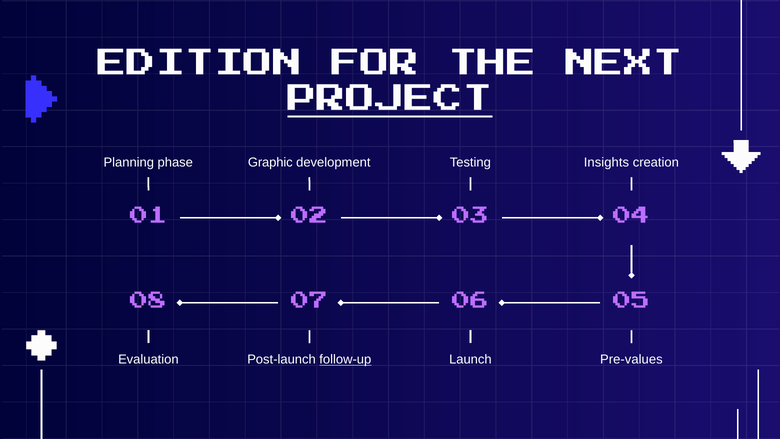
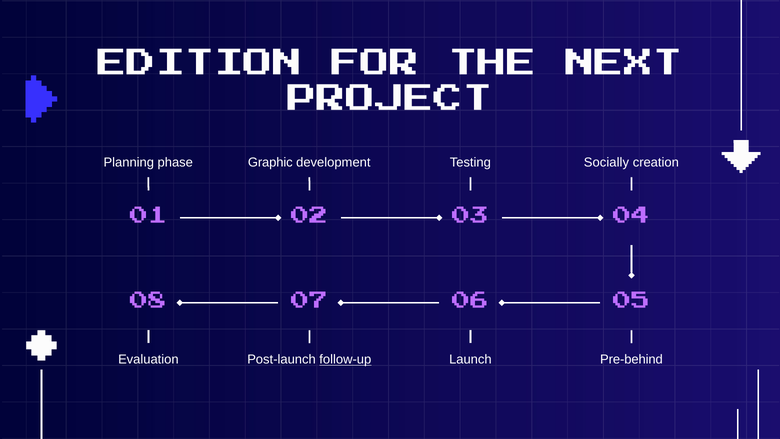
PROJECT underline: present -> none
Insights: Insights -> Socially
Pre-values: Pre-values -> Pre-behind
